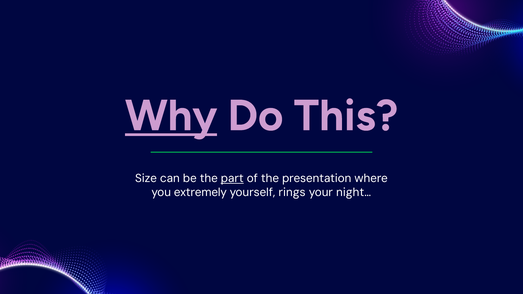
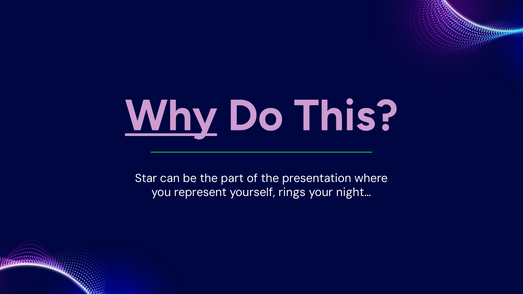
Size: Size -> Star
part underline: present -> none
extremely: extremely -> represent
